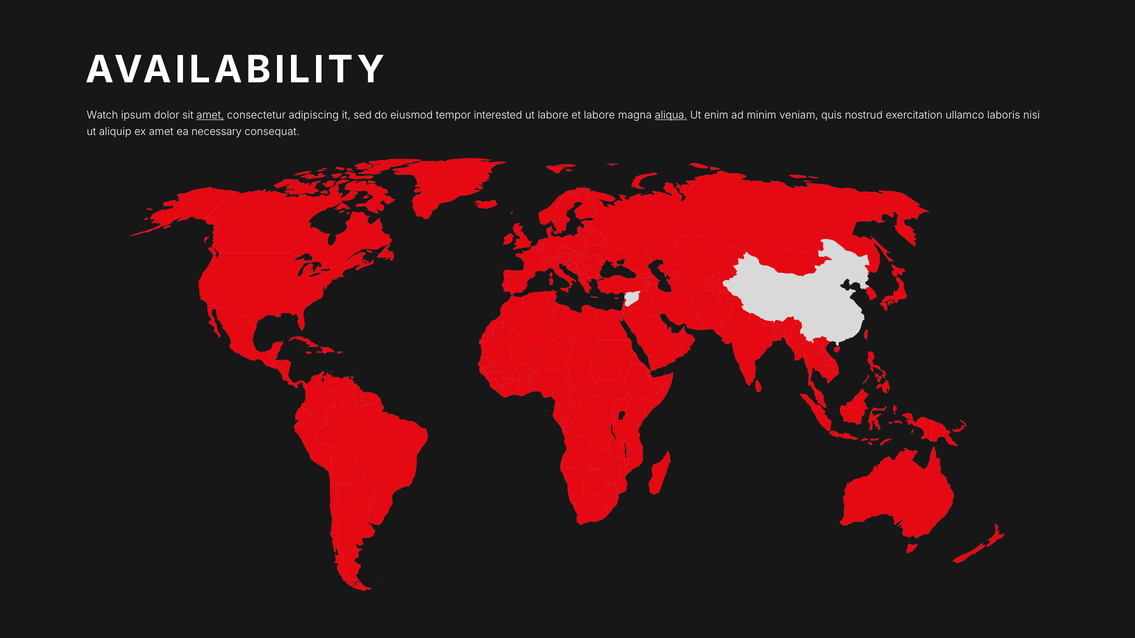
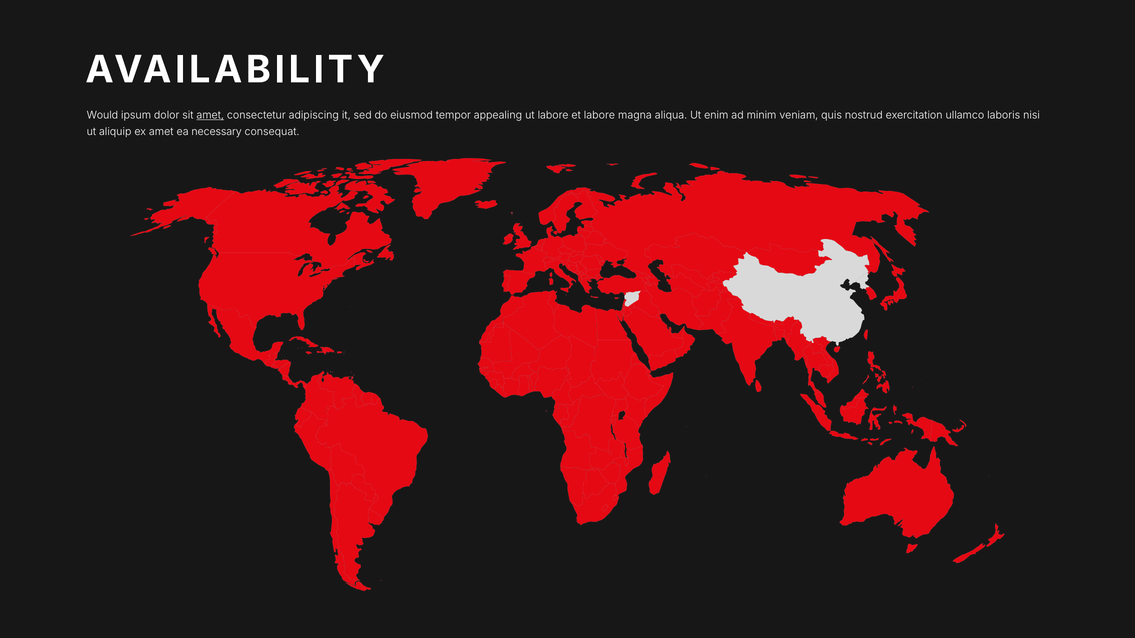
Watch: Watch -> Would
interested: interested -> appealing
aliqua underline: present -> none
